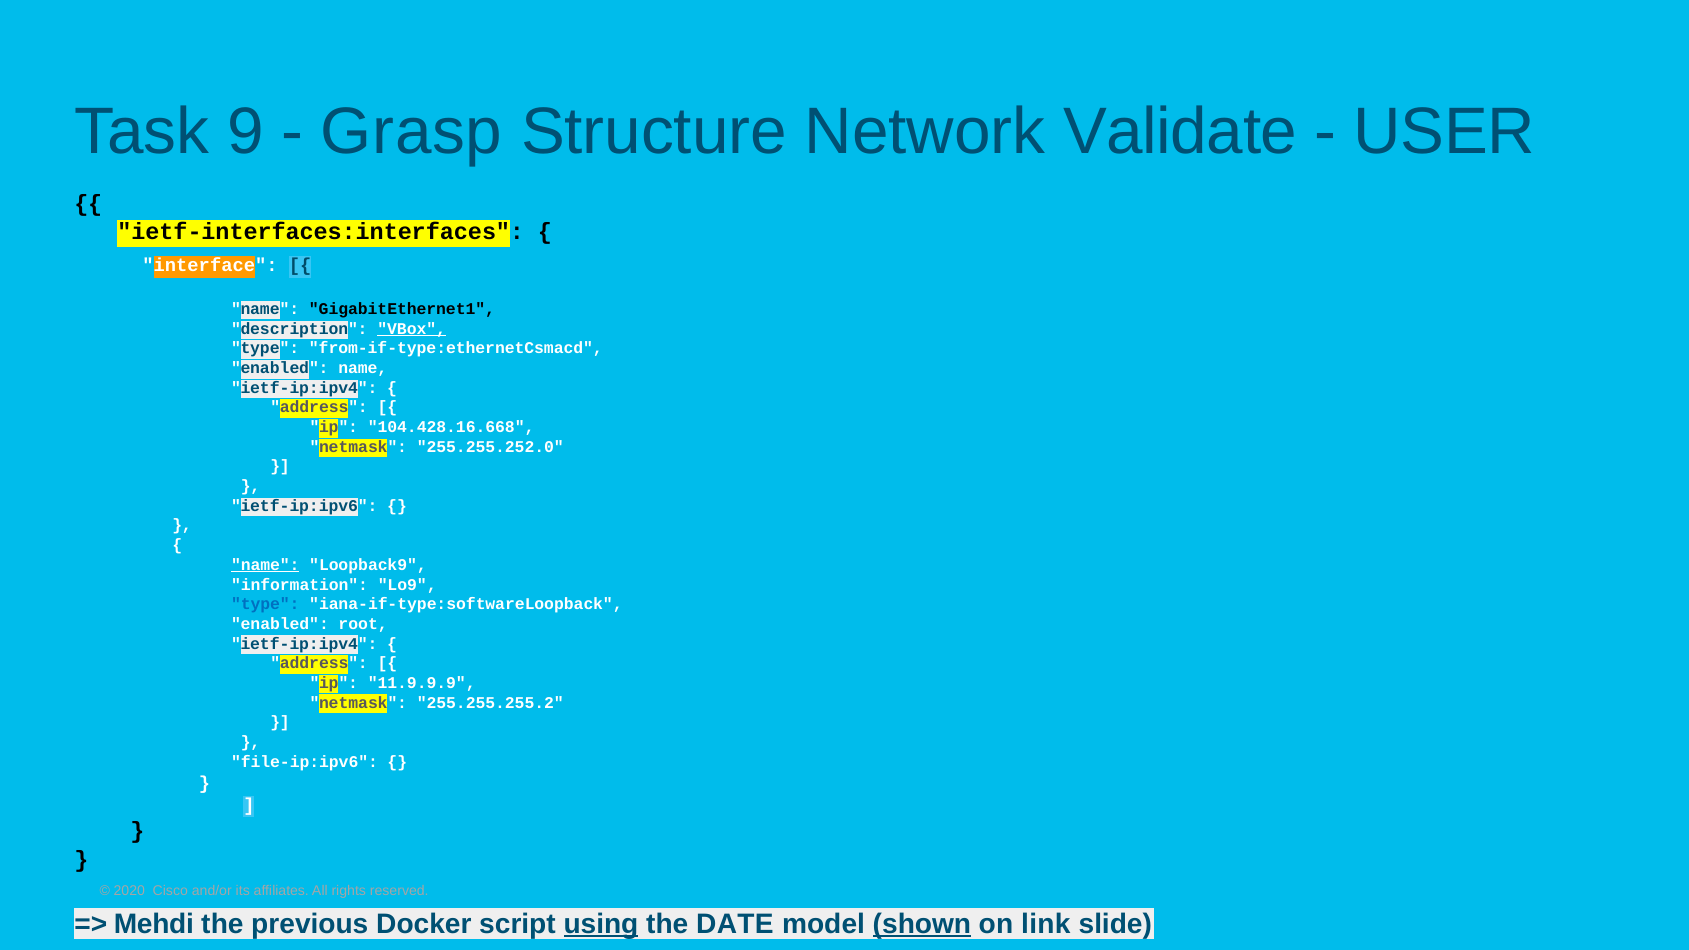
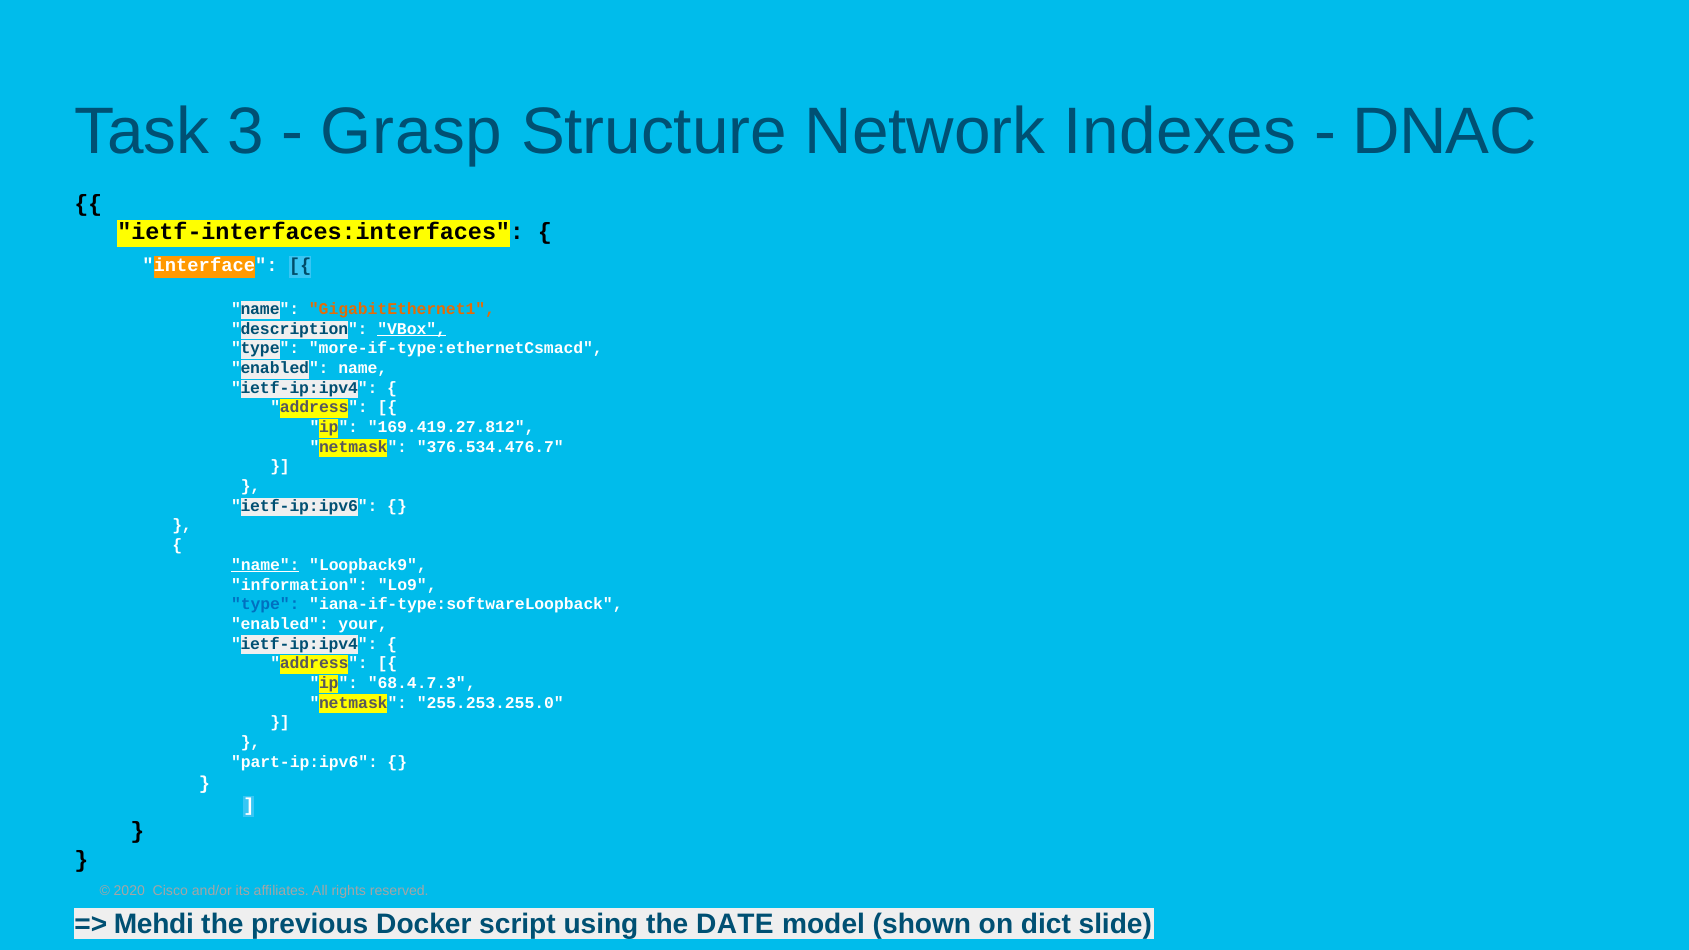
9: 9 -> 3
Validate: Validate -> Indexes
USER: USER -> DNAC
GigabitEthernet1 colour: black -> orange
from-if-type:ethernetCsmacd: from-if-type:ethernetCsmacd -> more-if-type:ethernetCsmacd
104.428.16.668: 104.428.16.668 -> 169.419.27.812
255.255.252.0: 255.255.252.0 -> 376.534.476.7
root: root -> your
11.9.9.9: 11.9.9.9 -> 68.4.7.3
255.255.255.2: 255.255.255.2 -> 255.253.255.0
file-ip:ipv6: file-ip:ipv6 -> part-ip:ipv6
using underline: present -> none
shown underline: present -> none
link: link -> dict
